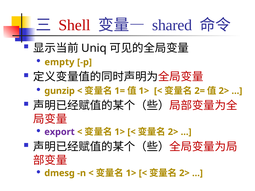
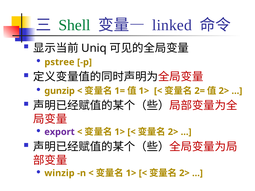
Shell colour: red -> green
shared: shared -> linked
empty: empty -> pstree
dmesg: dmesg -> winzip
